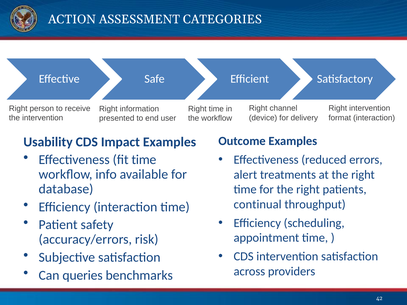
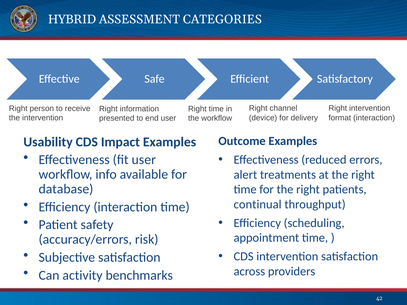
ACTION: ACTION -> HYBRID
fit time: time -> user
queries: queries -> activity
